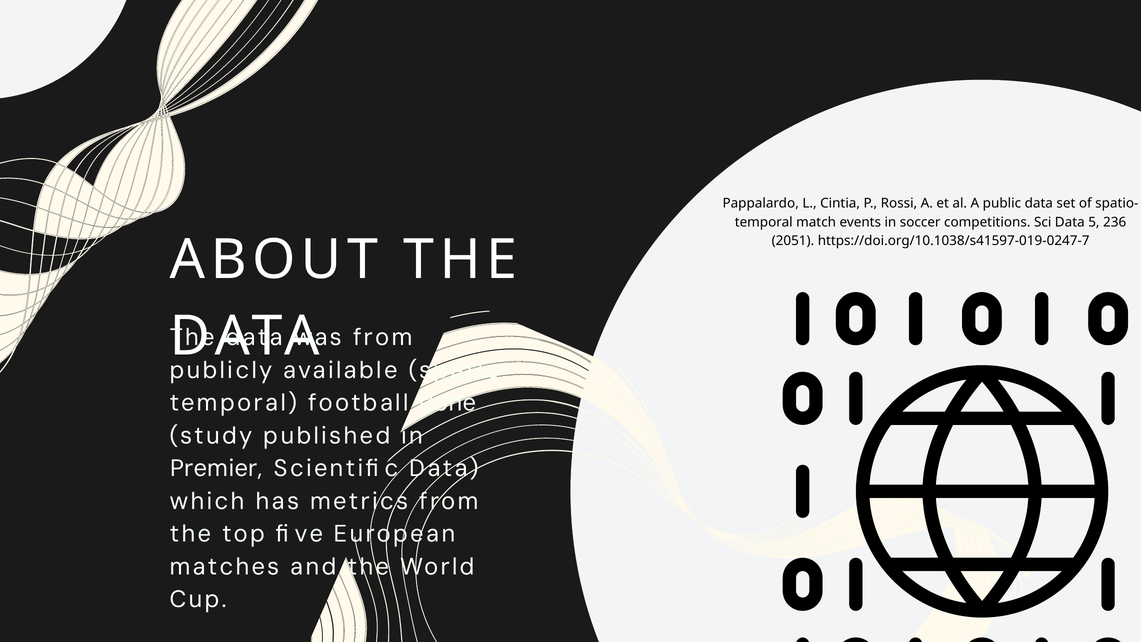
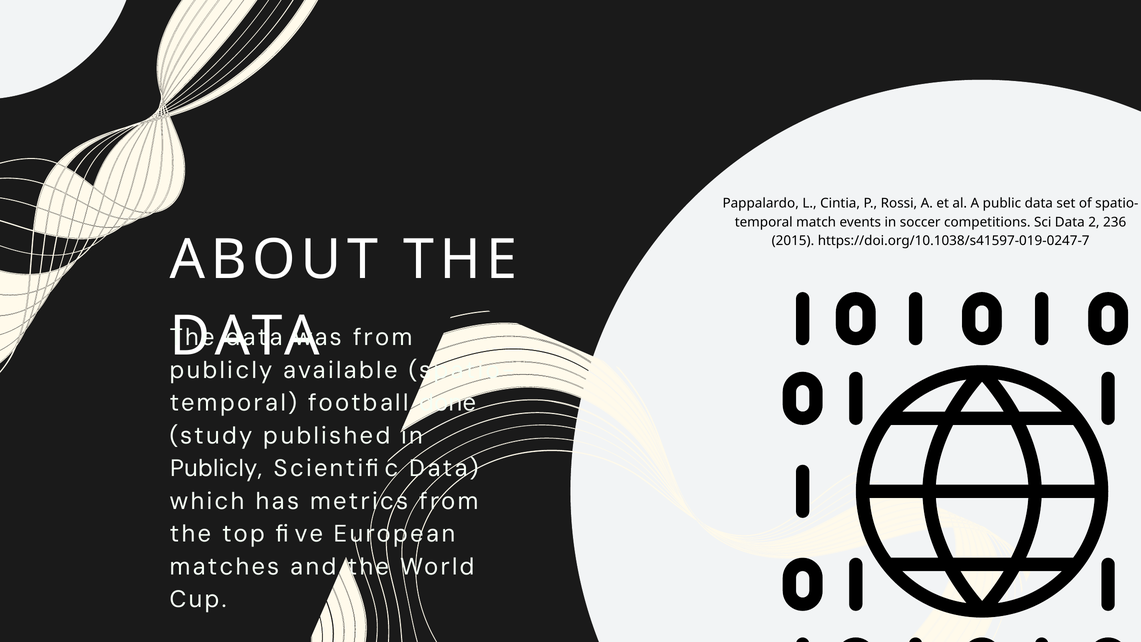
5: 5 -> 2
2051: 2051 -> 2015
Premier at (216, 468): Premier -> Publicly
